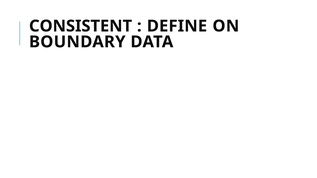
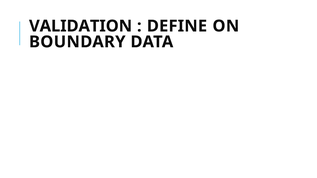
CONSISTENT: CONSISTENT -> VALIDATION
